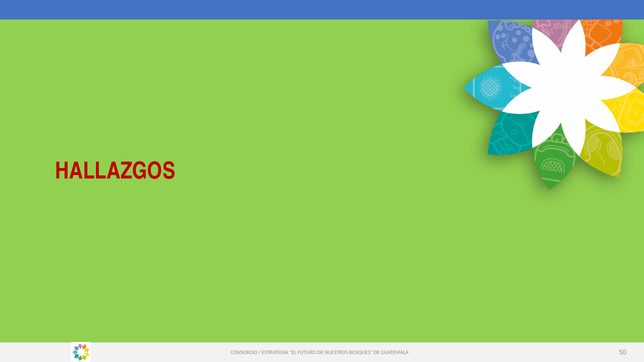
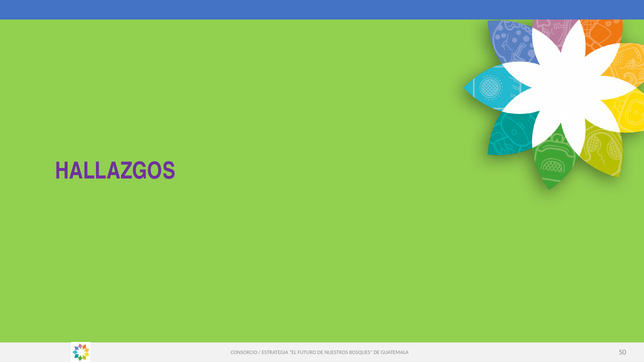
HALLAZGOS colour: red -> purple
